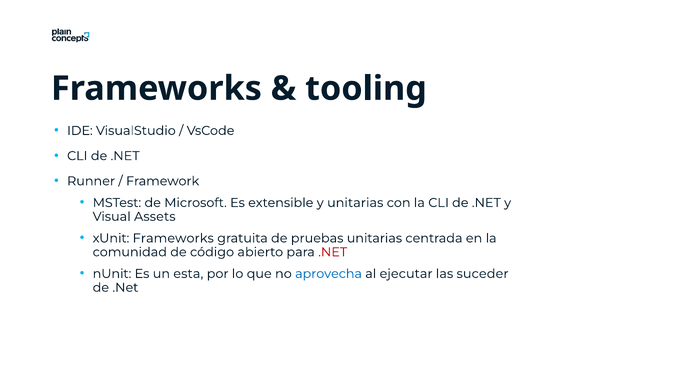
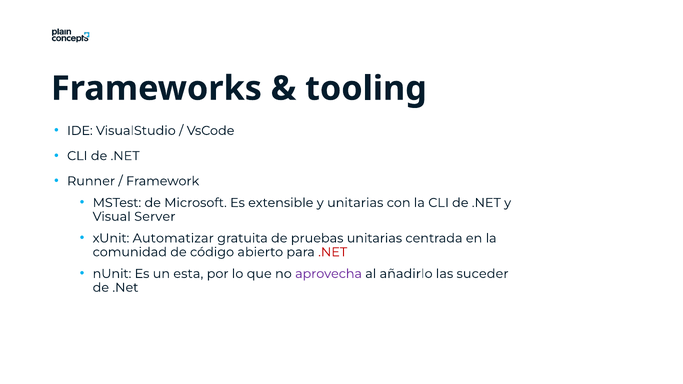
Assets: Assets -> Server
xUnit Frameworks: Frameworks -> Automatizar
aprovecha colour: blue -> purple
ejecutar: ejecutar -> añadirlo
